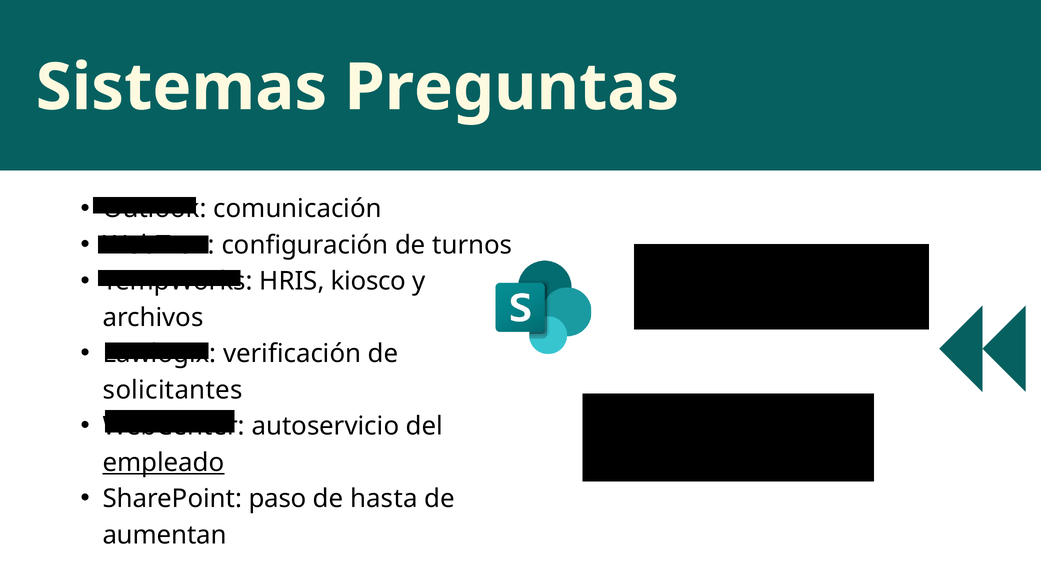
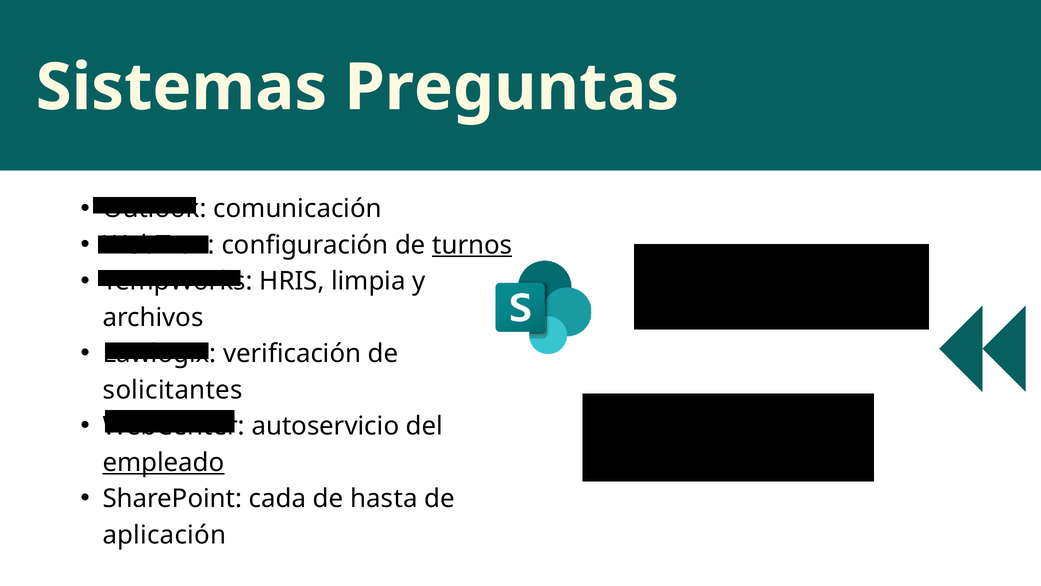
turnos underline: none -> present
kiosco: kiosco -> limpia
paso: paso -> cada
aumentan: aumentan -> aplicación
